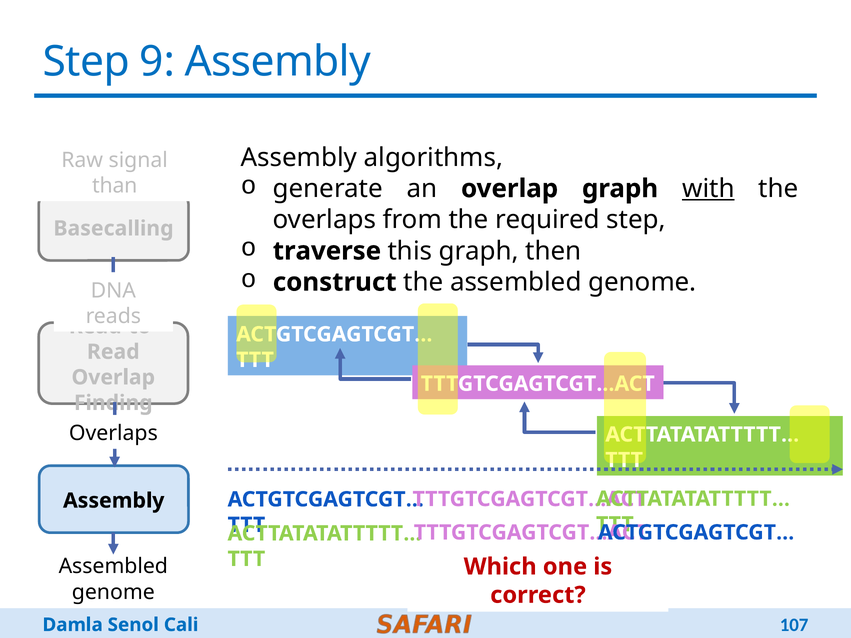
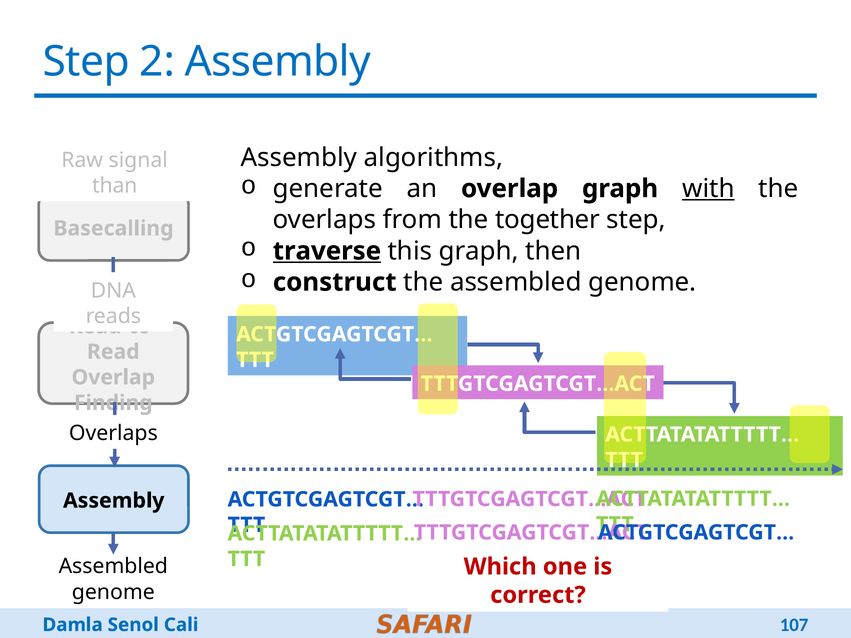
9: 9 -> 2
required: required -> together
traverse underline: none -> present
